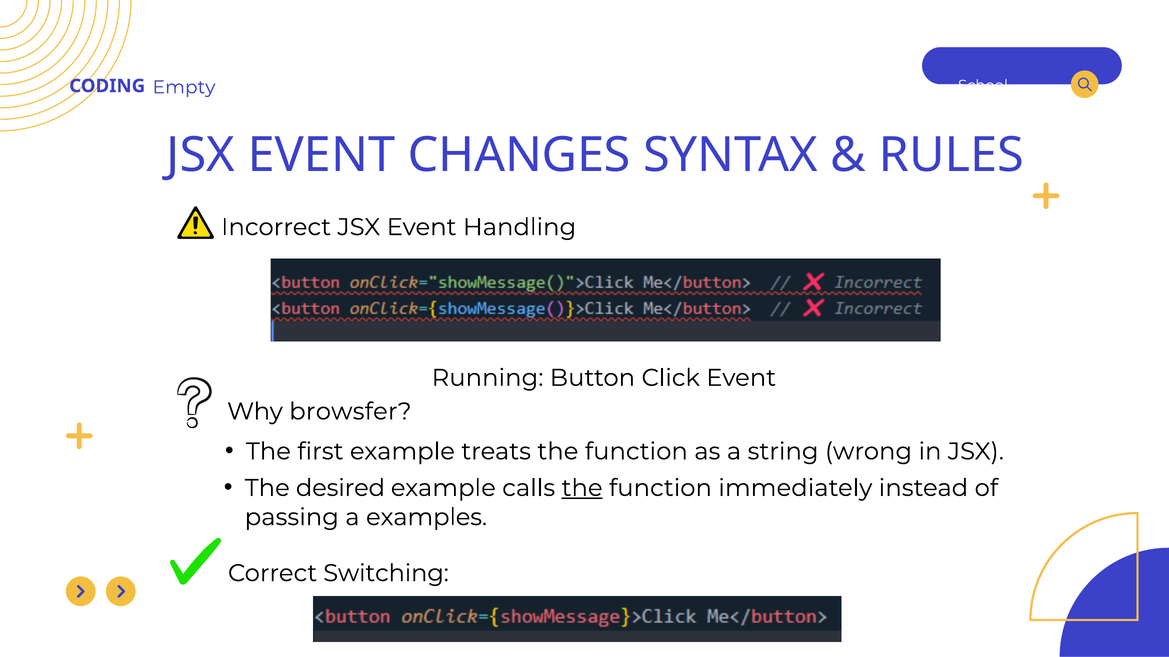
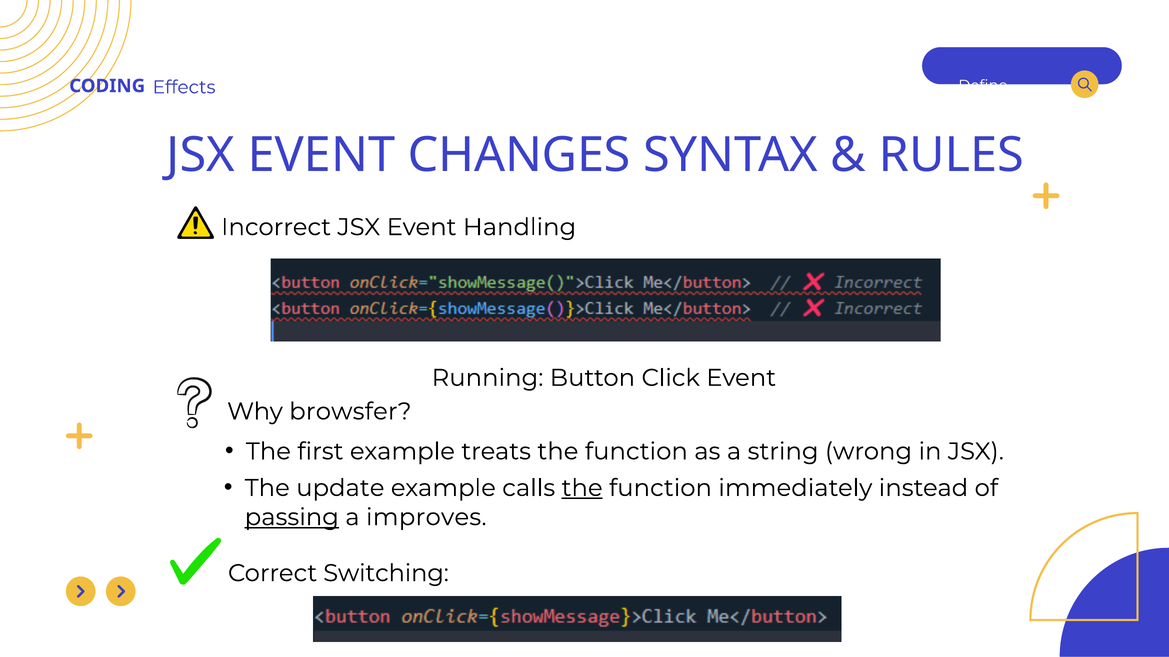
School: School -> Define
Empty: Empty -> Effects
desired: desired -> update
passing underline: none -> present
examples: examples -> improves
